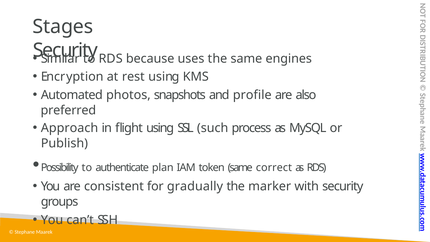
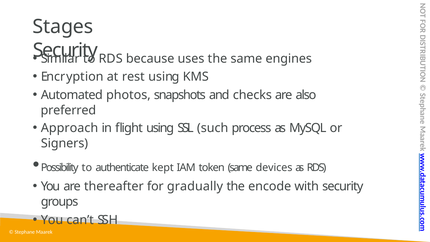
profile: profile -> checks
Publish: Publish -> Signers
plan: plan -> kept
correct: correct -> devices
consistent: consistent -> thereafter
marker: marker -> encode
